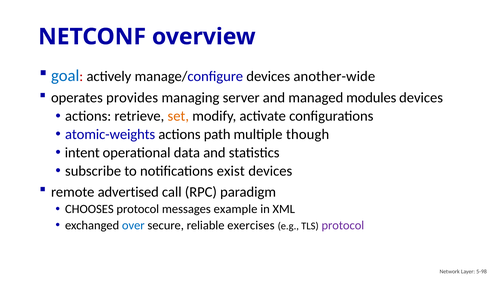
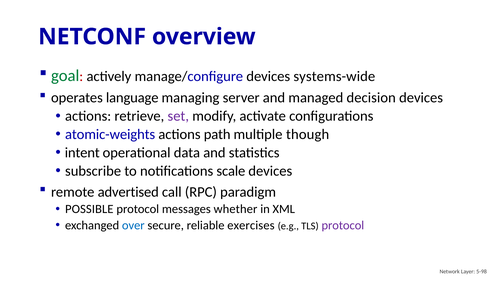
goal colour: blue -> green
another-wide: another-wide -> systems-wide
provides: provides -> language
modules: modules -> decision
set colour: orange -> purple
exist: exist -> scale
CHOOSES: CHOOSES -> POSSIBLE
example: example -> whether
